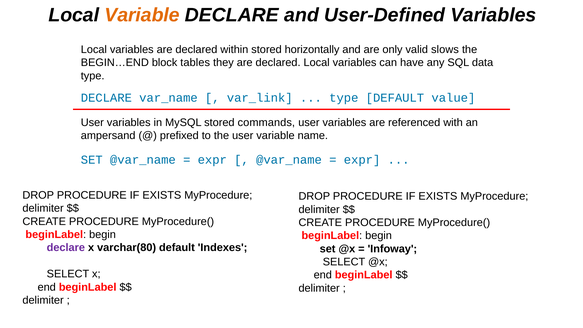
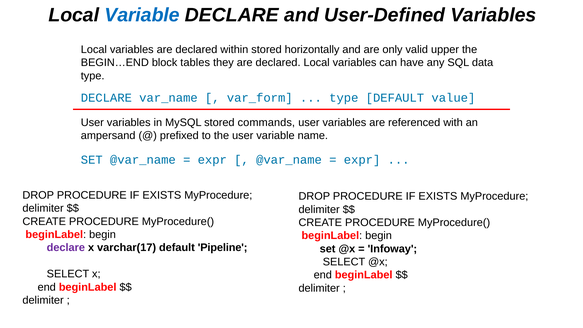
Variable at (142, 15) colour: orange -> blue
slows: slows -> upper
var_link: var_link -> var_form
varchar(80: varchar(80 -> varchar(17
Indexes: Indexes -> Pipeline
